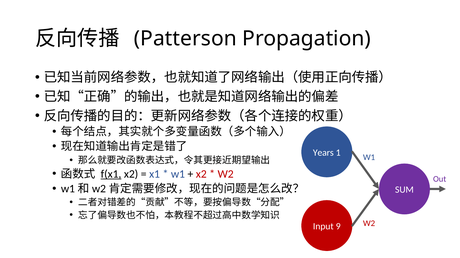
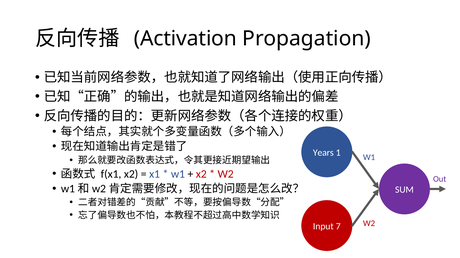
Patterson: Patterson -> Activation
f(x1 underline: present -> none
9: 9 -> 7
